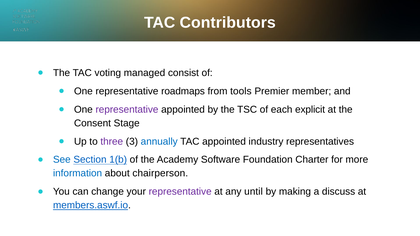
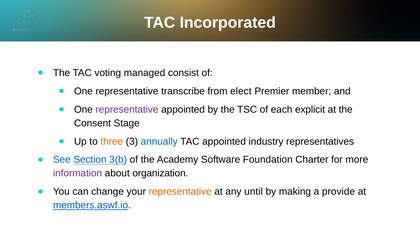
Contributors: Contributors -> Incorporated
roadmaps: roadmaps -> transcribe
tools: tools -> elect
three colour: purple -> orange
1(b: 1(b -> 3(b
information colour: blue -> purple
chairperson: chairperson -> organization
representative at (180, 192) colour: purple -> orange
discuss: discuss -> provide
